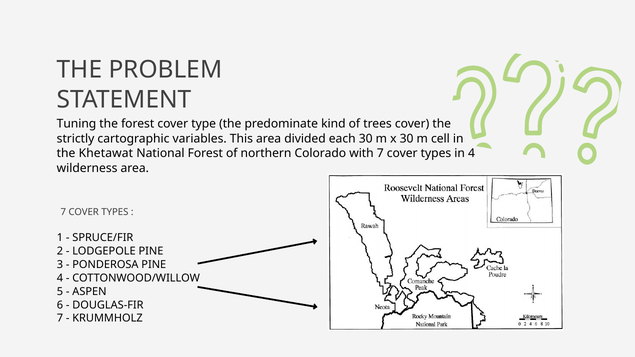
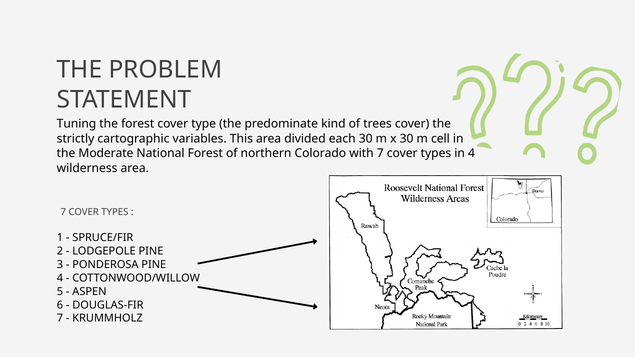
Khetawat: Khetawat -> Moderate
